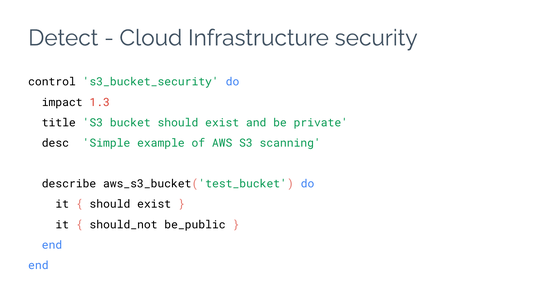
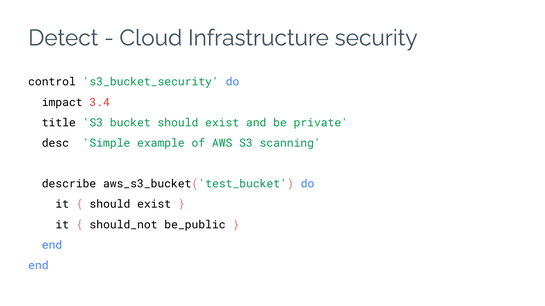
1.3: 1.3 -> 3.4
